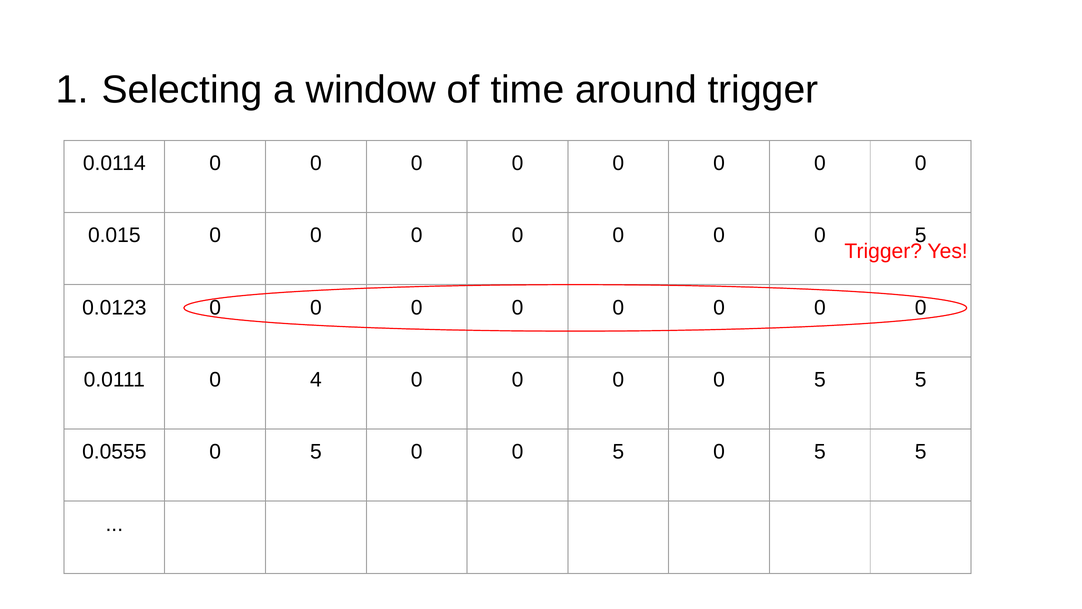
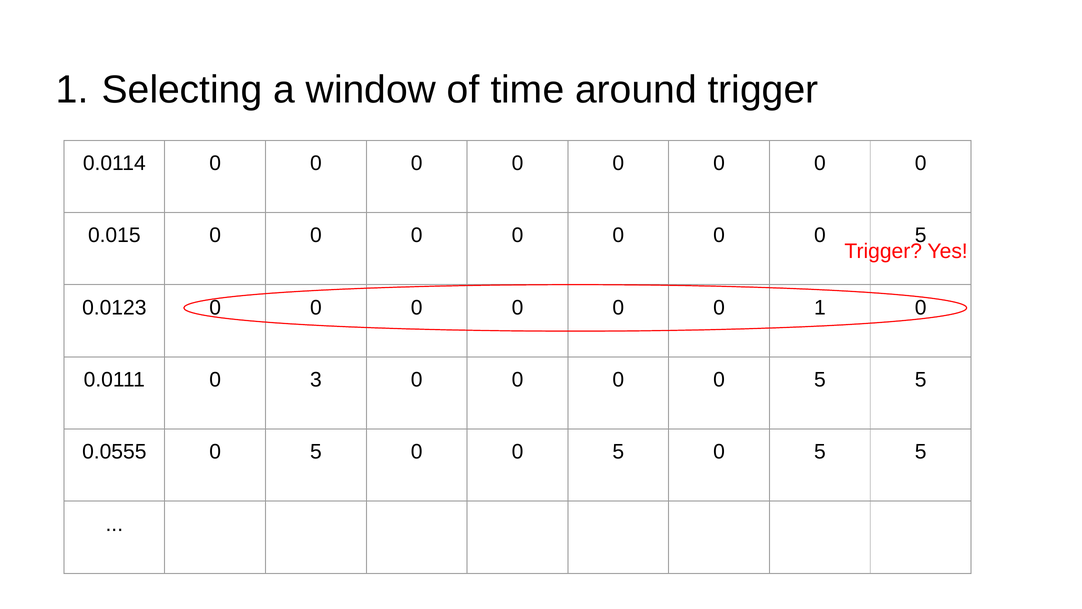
0 at (820, 307): 0 -> 1
4: 4 -> 3
